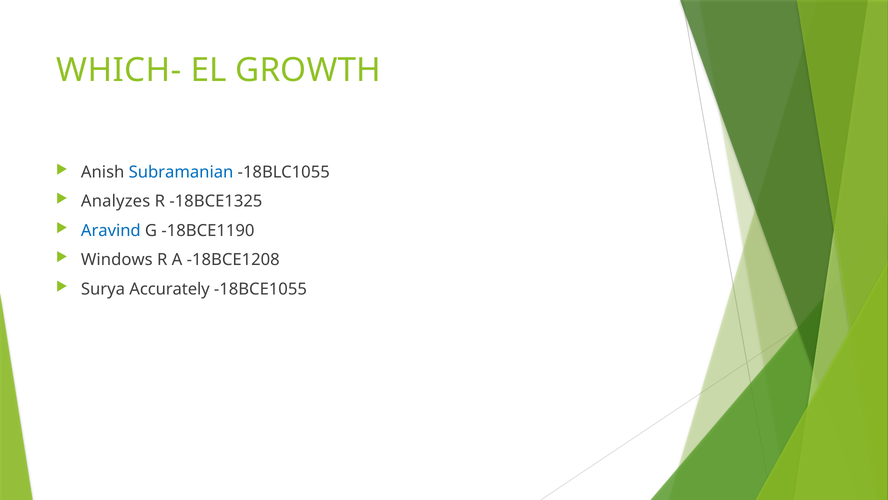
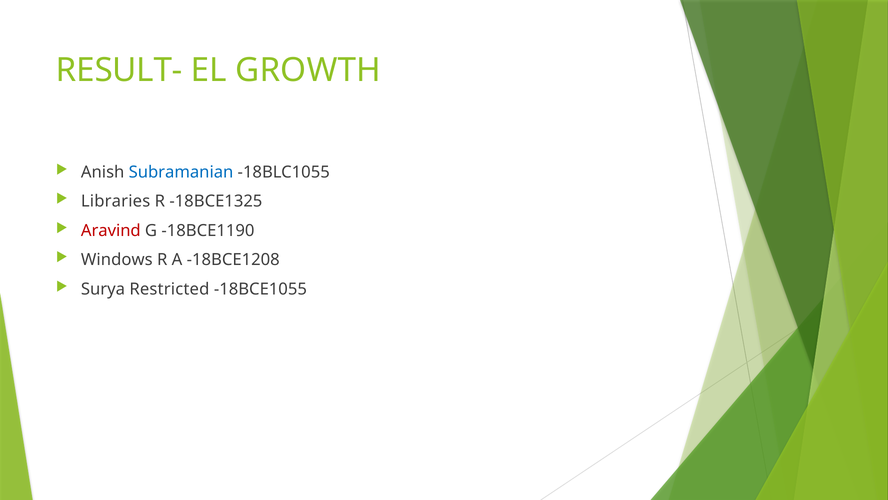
WHICH-: WHICH- -> RESULT-
Analyzes: Analyzes -> Libraries
Aravind colour: blue -> red
Accurately: Accurately -> Restricted
